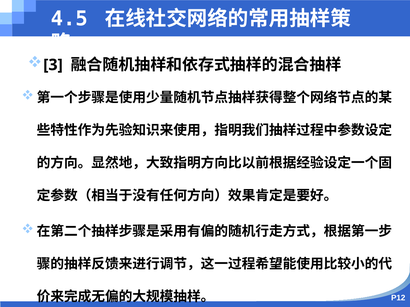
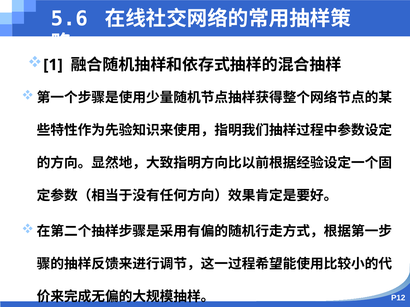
4.5: 4.5 -> 5.6
3: 3 -> 1
